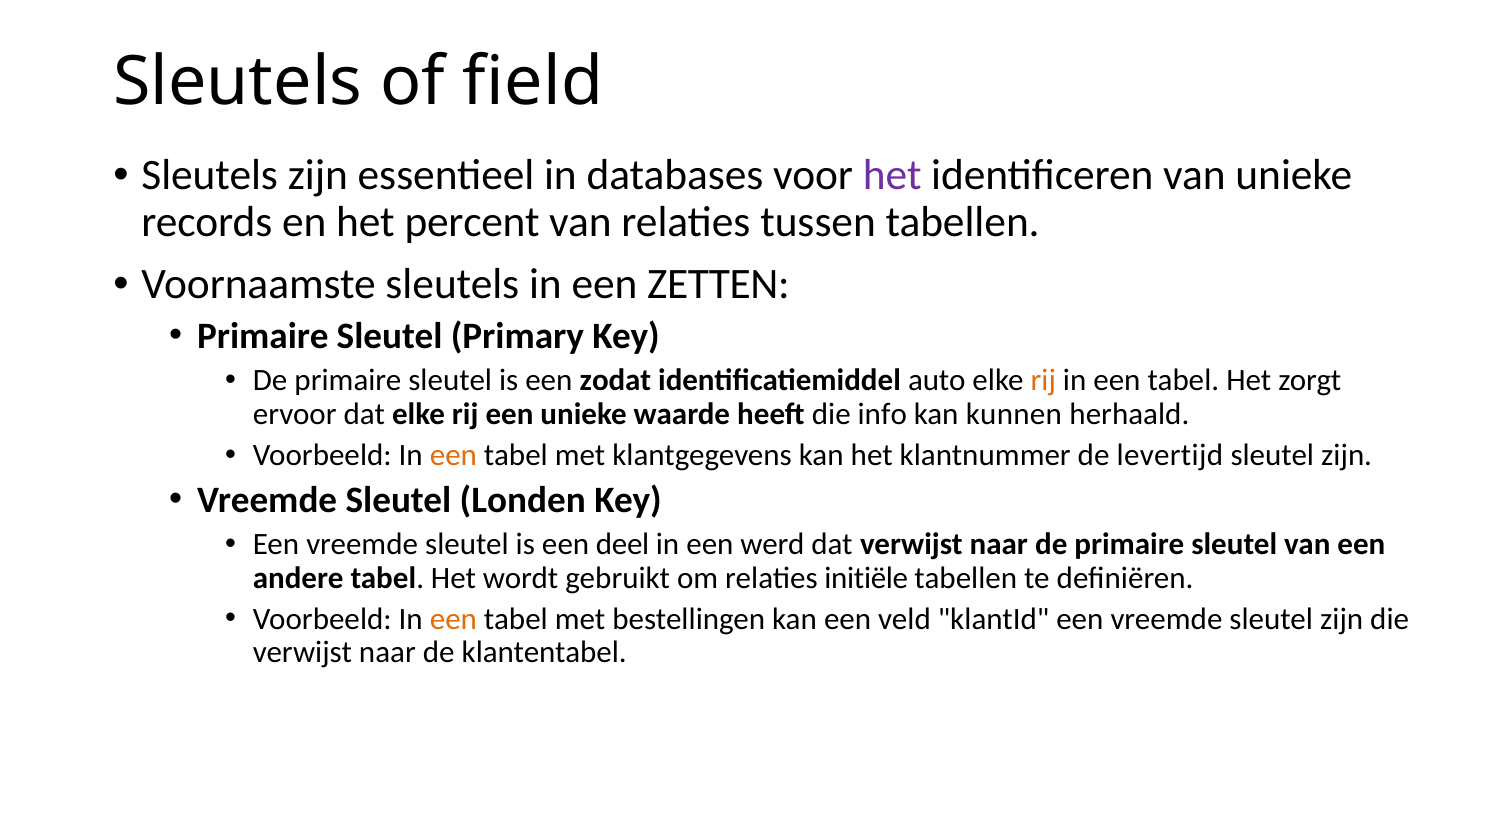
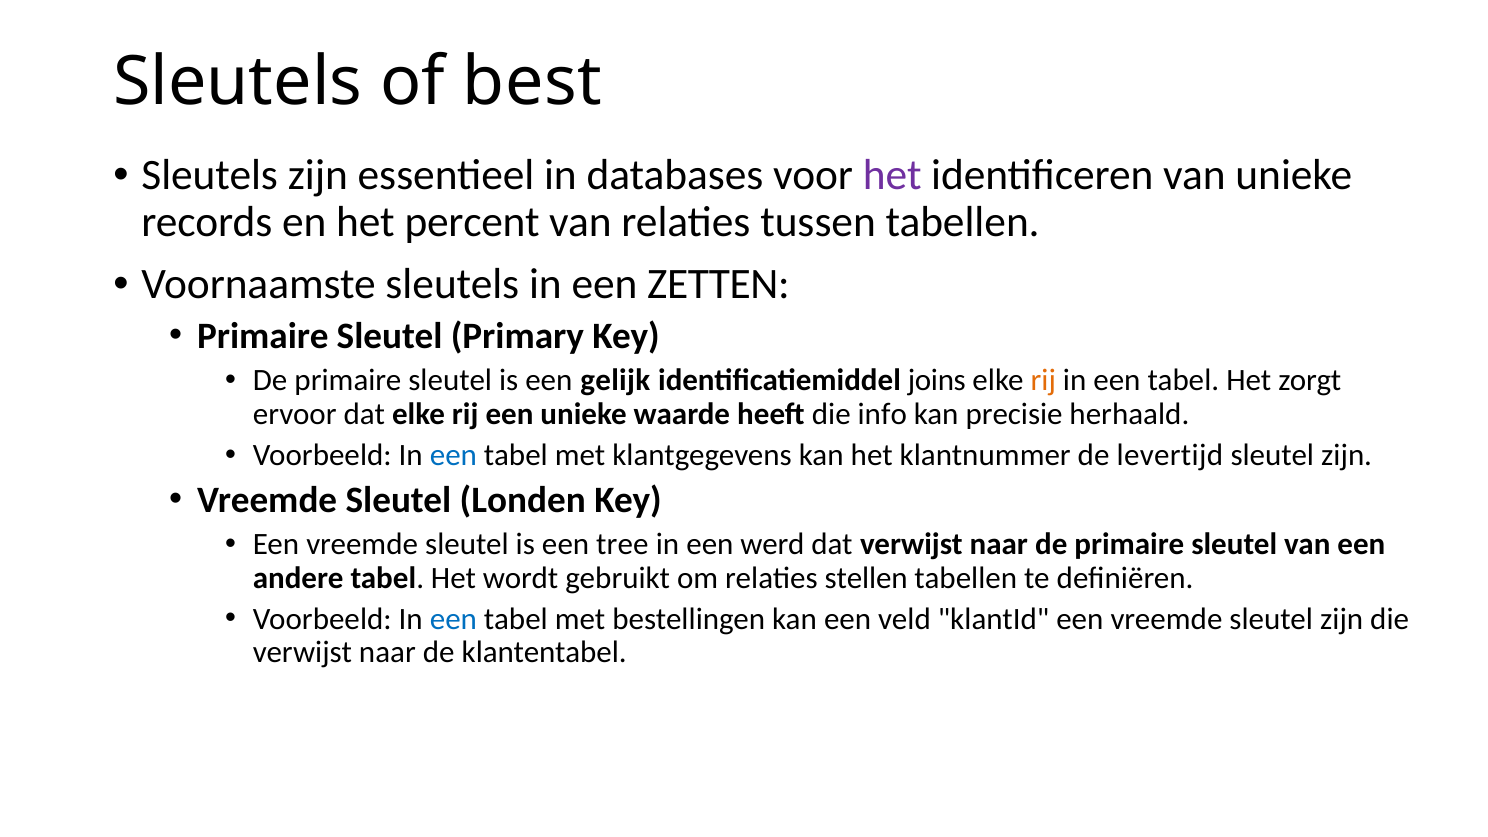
field: field -> best
zodat: zodat -> gelijk
auto: auto -> joins
kunnen: kunnen -> precisie
een at (453, 455) colour: orange -> blue
deel: deel -> tree
initiële: initiële -> stellen
een at (453, 619) colour: orange -> blue
